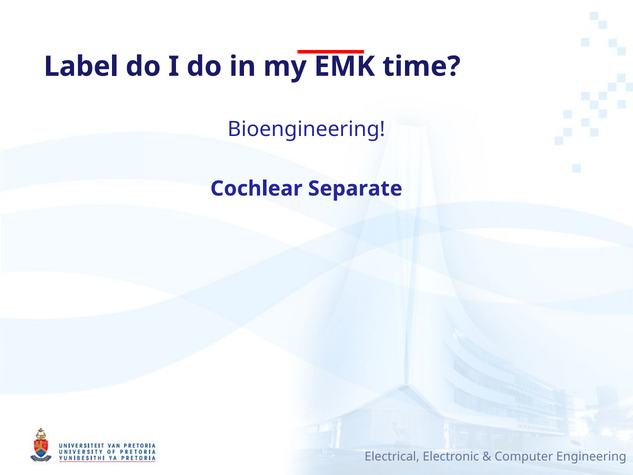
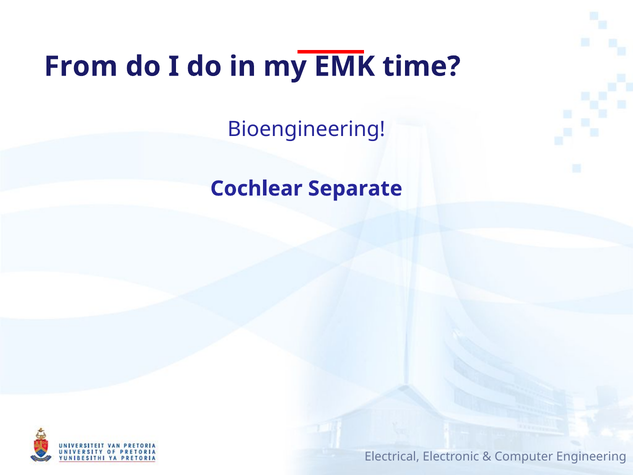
Label: Label -> From
